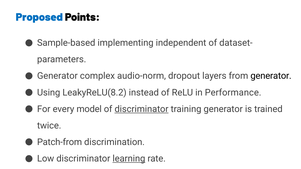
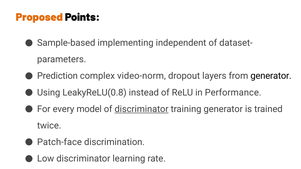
Proposed colour: blue -> orange
Generator at (57, 76): Generator -> Prediction
audio-norm: audio-norm -> video-norm
LeakyReLU(8.2: LeakyReLU(8.2 -> LeakyReLU(0.8
Patch-from: Patch-from -> Patch-face
learning underline: present -> none
